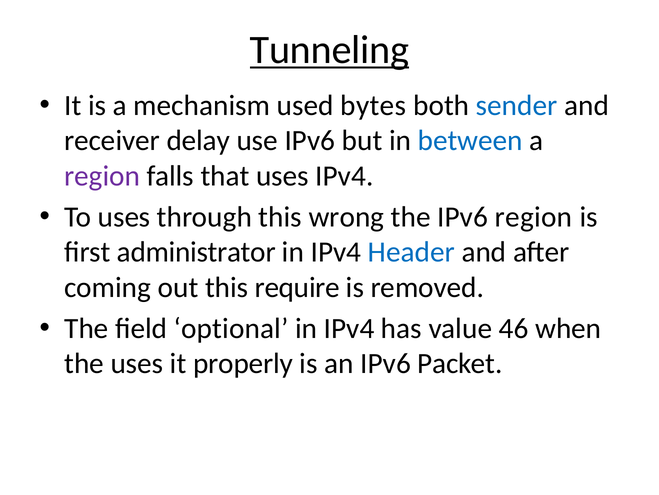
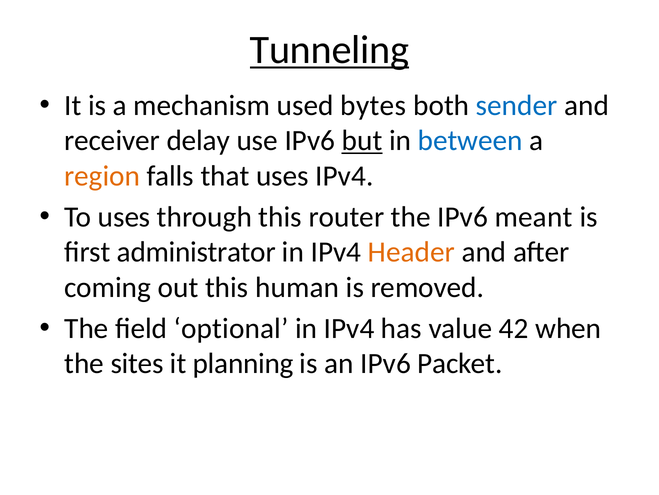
but underline: none -> present
region at (102, 176) colour: purple -> orange
wrong: wrong -> router
IPv6 region: region -> meant
Header colour: blue -> orange
require: require -> human
46: 46 -> 42
the uses: uses -> sites
properly: properly -> planning
